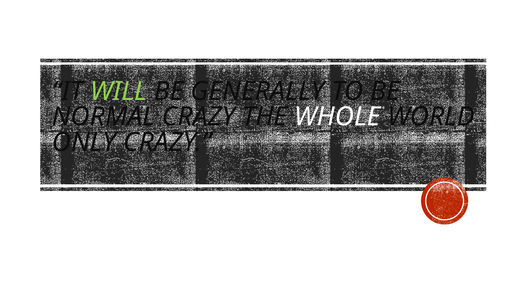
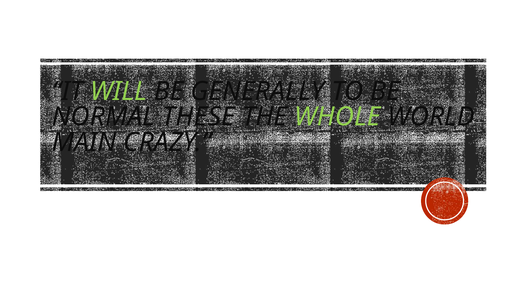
NORMAL CRAZY: CRAZY -> THESE
WHOLE colour: white -> light green
ONLY: ONLY -> MAIN
